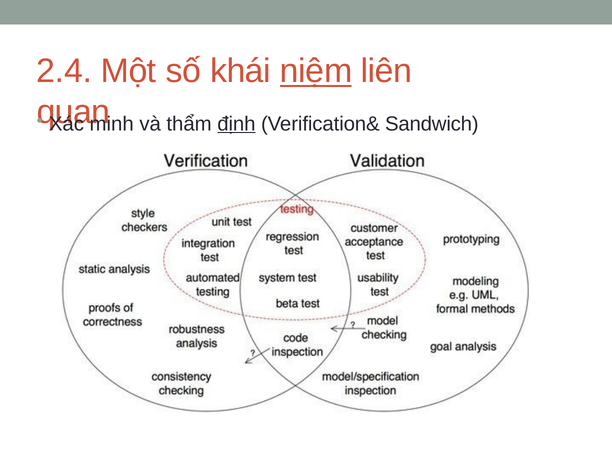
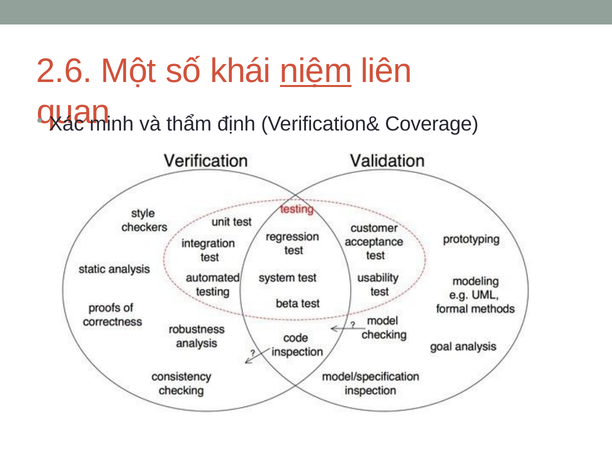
2.4: 2.4 -> 2.6
định underline: present -> none
Sandwich: Sandwich -> Coverage
